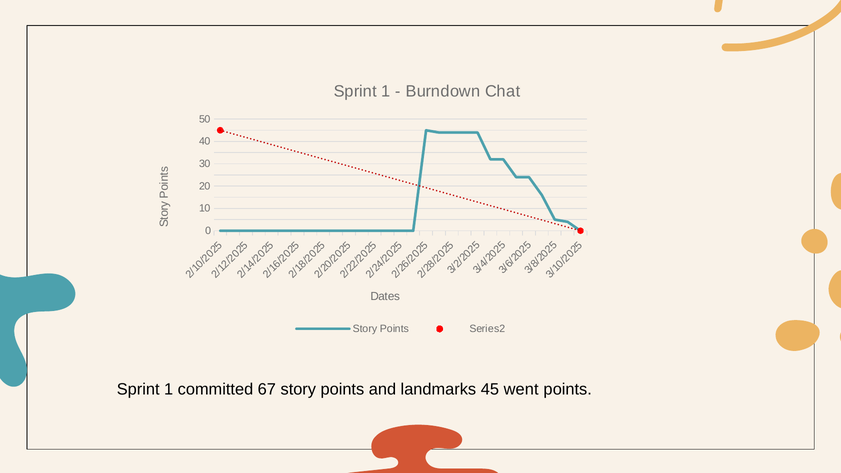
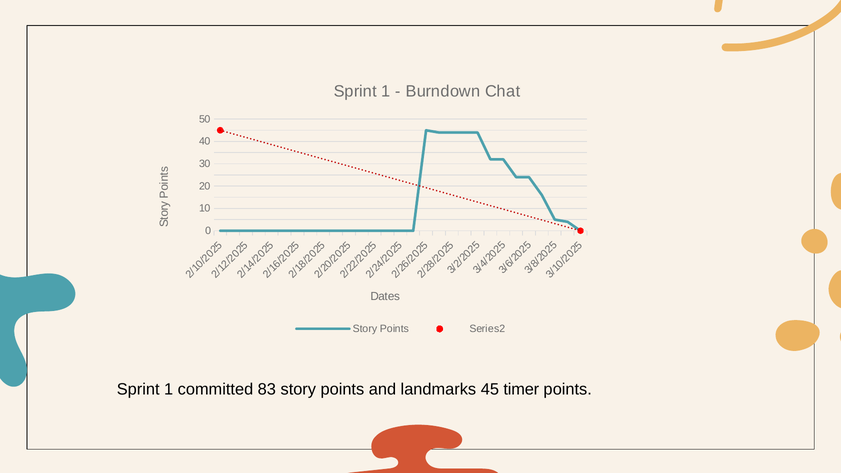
67: 67 -> 83
went: went -> timer
